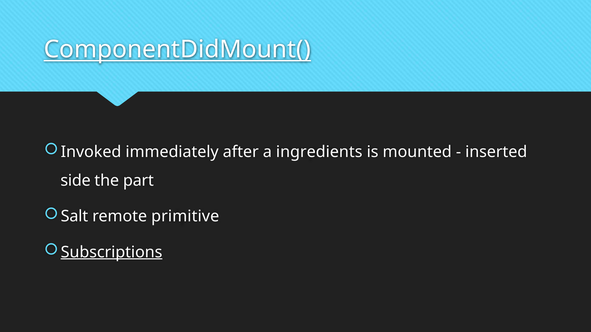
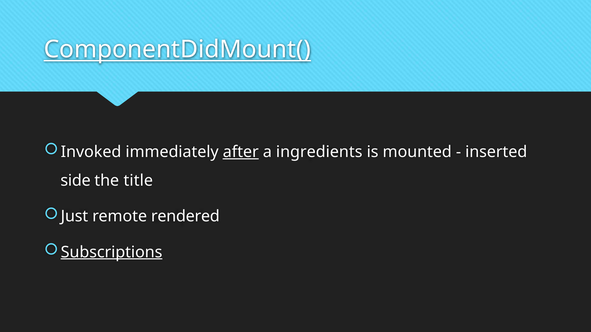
after underline: none -> present
part: part -> title
Salt: Salt -> Just
primitive: primitive -> rendered
